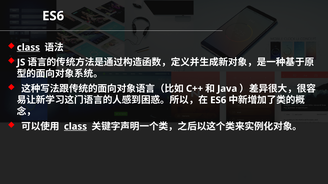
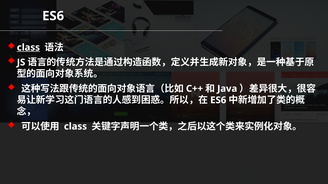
class at (75, 127) underline: present -> none
